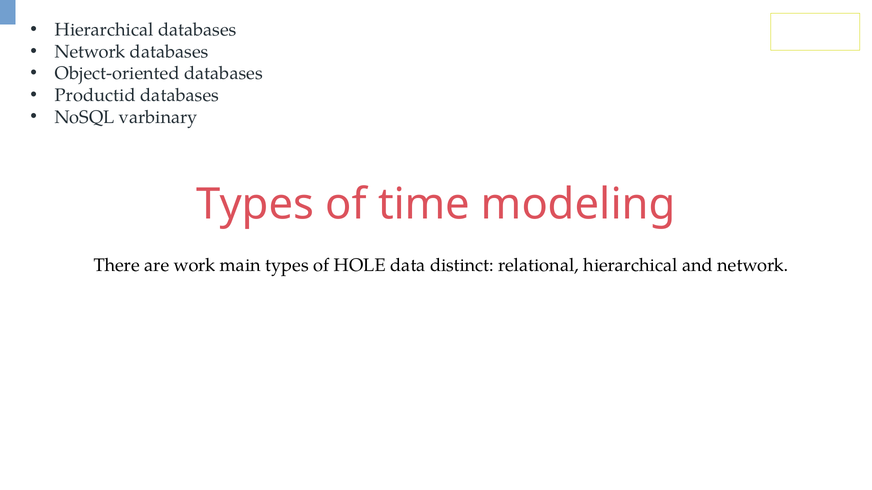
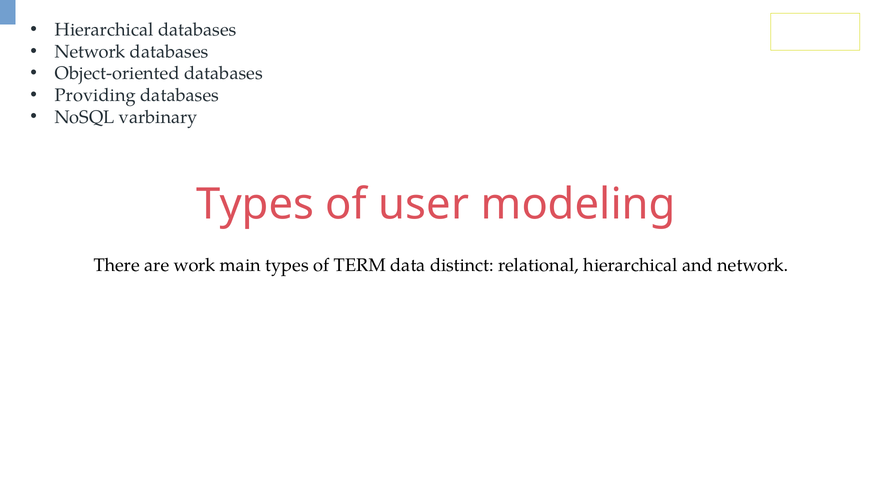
Productid: Productid -> Providing
time: time -> user
HOLE: HOLE -> TERM
